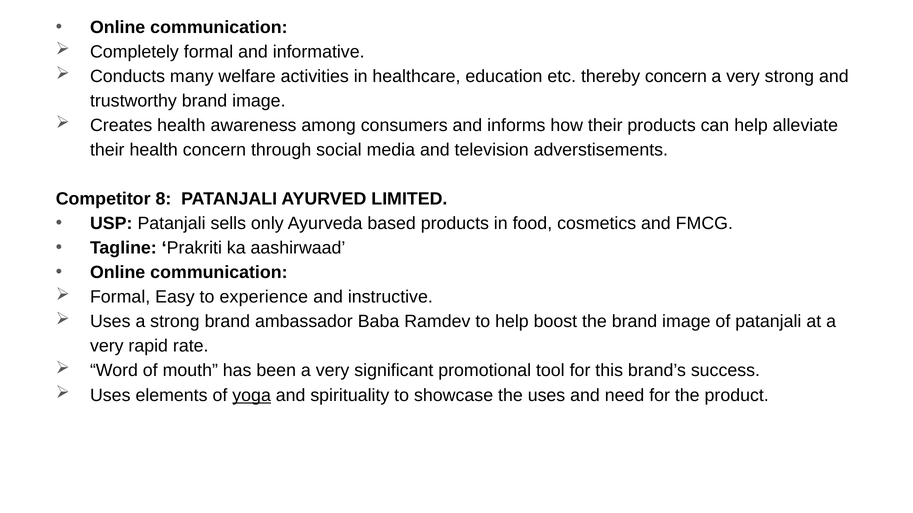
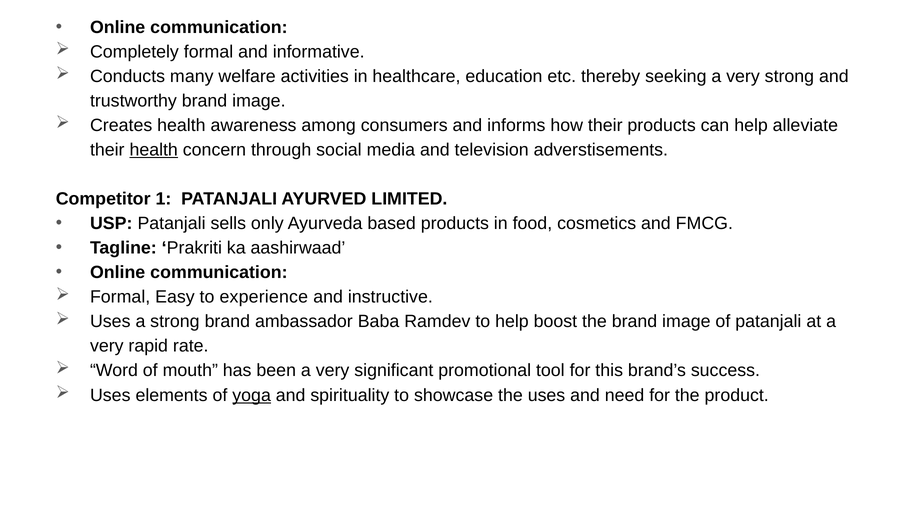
thereby concern: concern -> seeking
health at (154, 150) underline: none -> present
8: 8 -> 1
